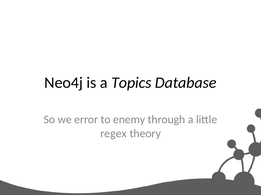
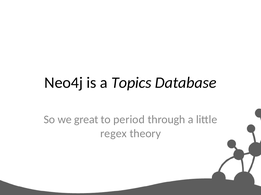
error: error -> great
enemy: enemy -> period
